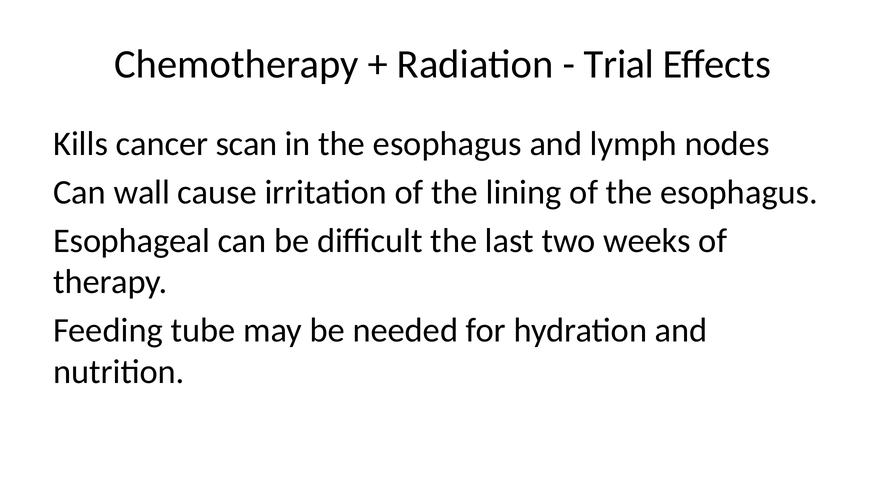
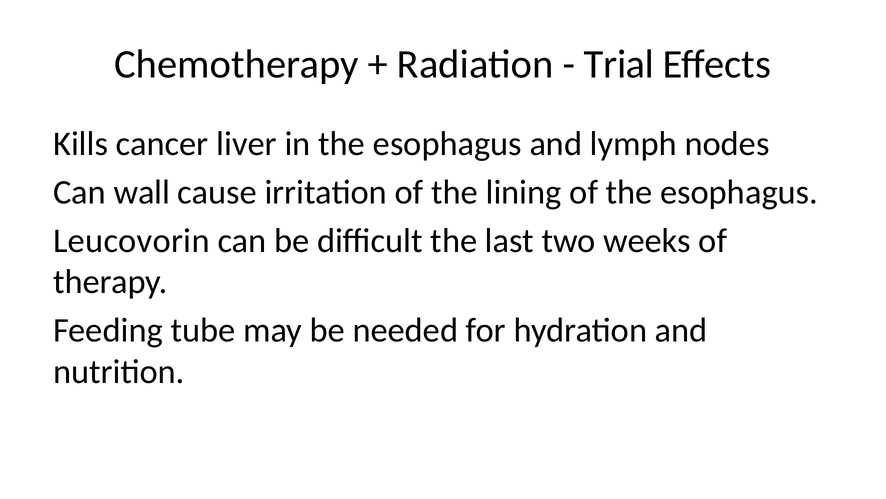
scan: scan -> liver
Esophageal: Esophageal -> Leucovorin
